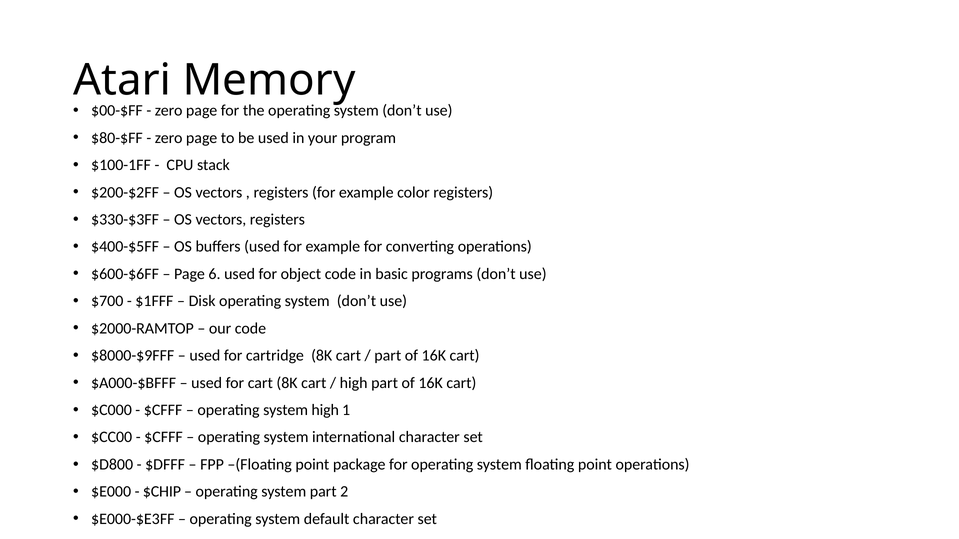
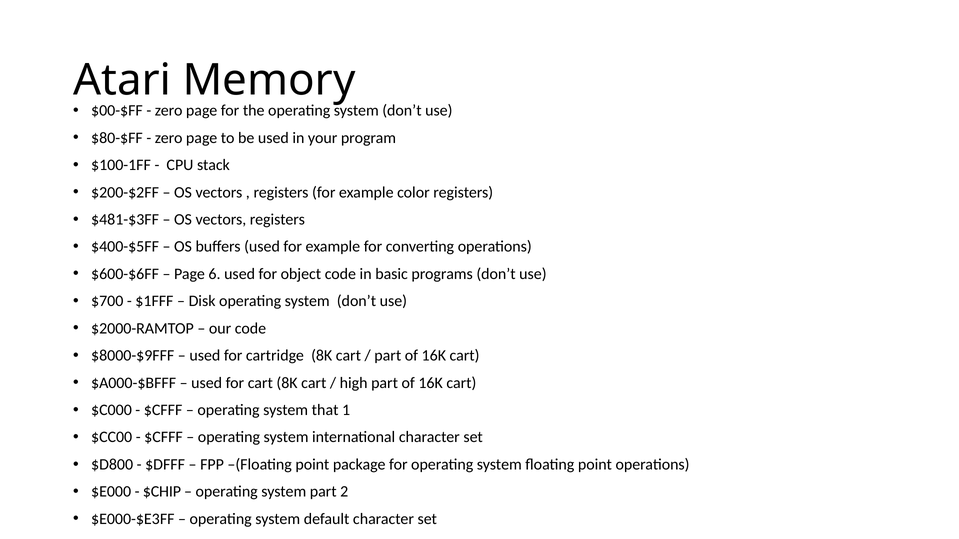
$330-$3FF: $330-$3FF -> $481-$3FF
system high: high -> that
